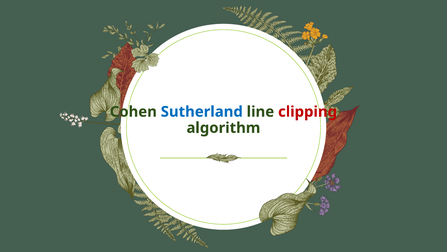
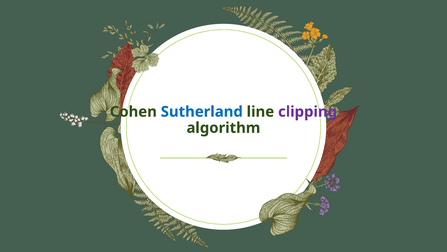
clipping colour: red -> purple
